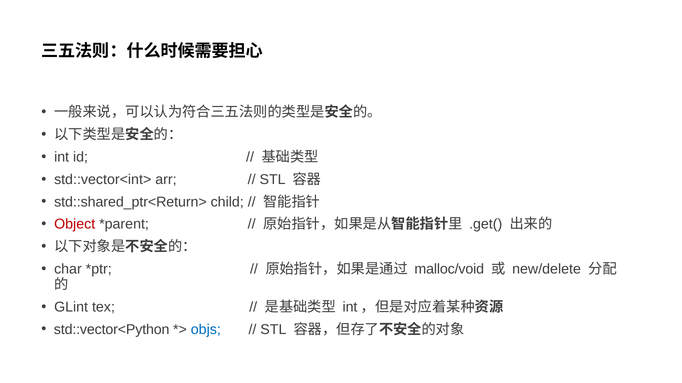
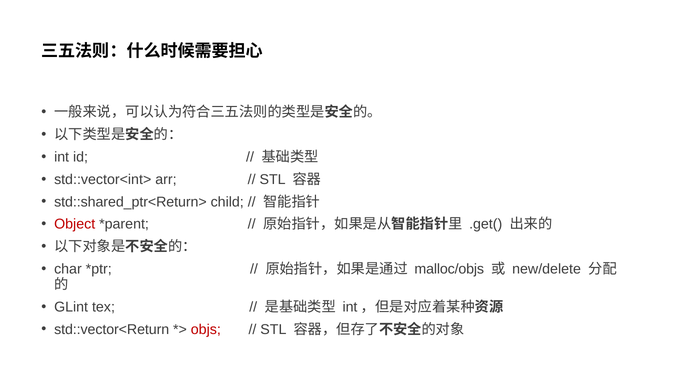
malloc/void: malloc/void -> malloc/objs
std::vector<Python: std::vector<Python -> std::vector<Return
objs colour: blue -> red
